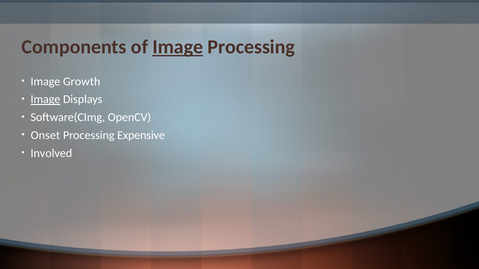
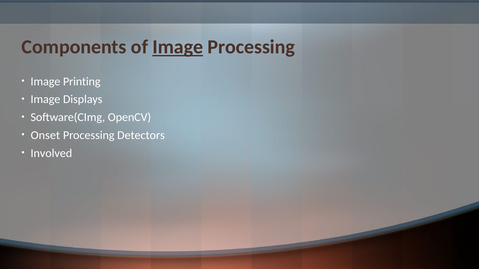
Growth: Growth -> Printing
Image at (45, 100) underline: present -> none
Expensive: Expensive -> Detectors
